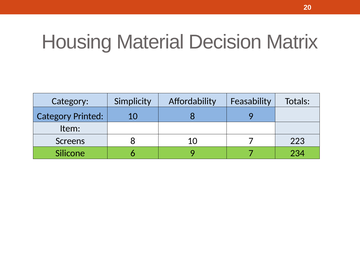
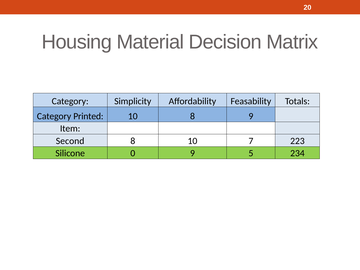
Screens: Screens -> Second
6: 6 -> 0
9 7: 7 -> 5
